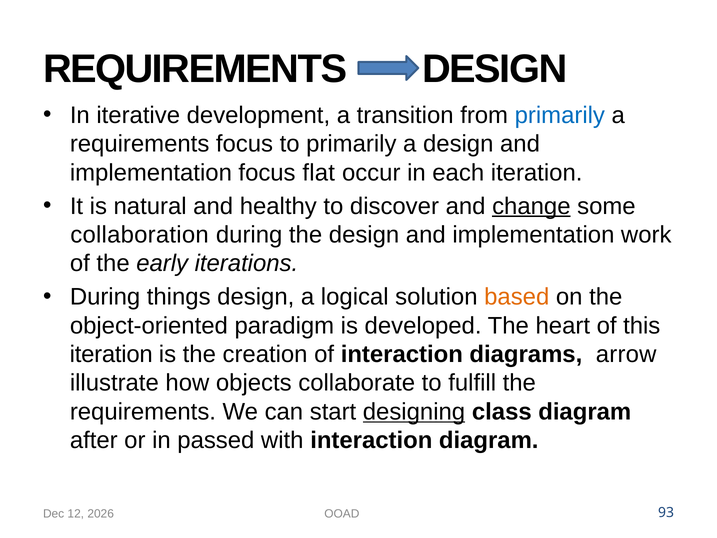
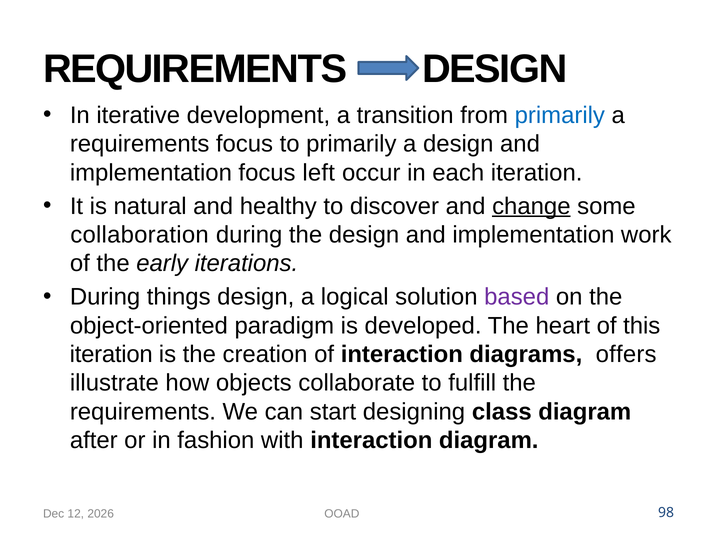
flat: flat -> left
based colour: orange -> purple
arrow: arrow -> offers
designing underline: present -> none
passed: passed -> fashion
93: 93 -> 98
